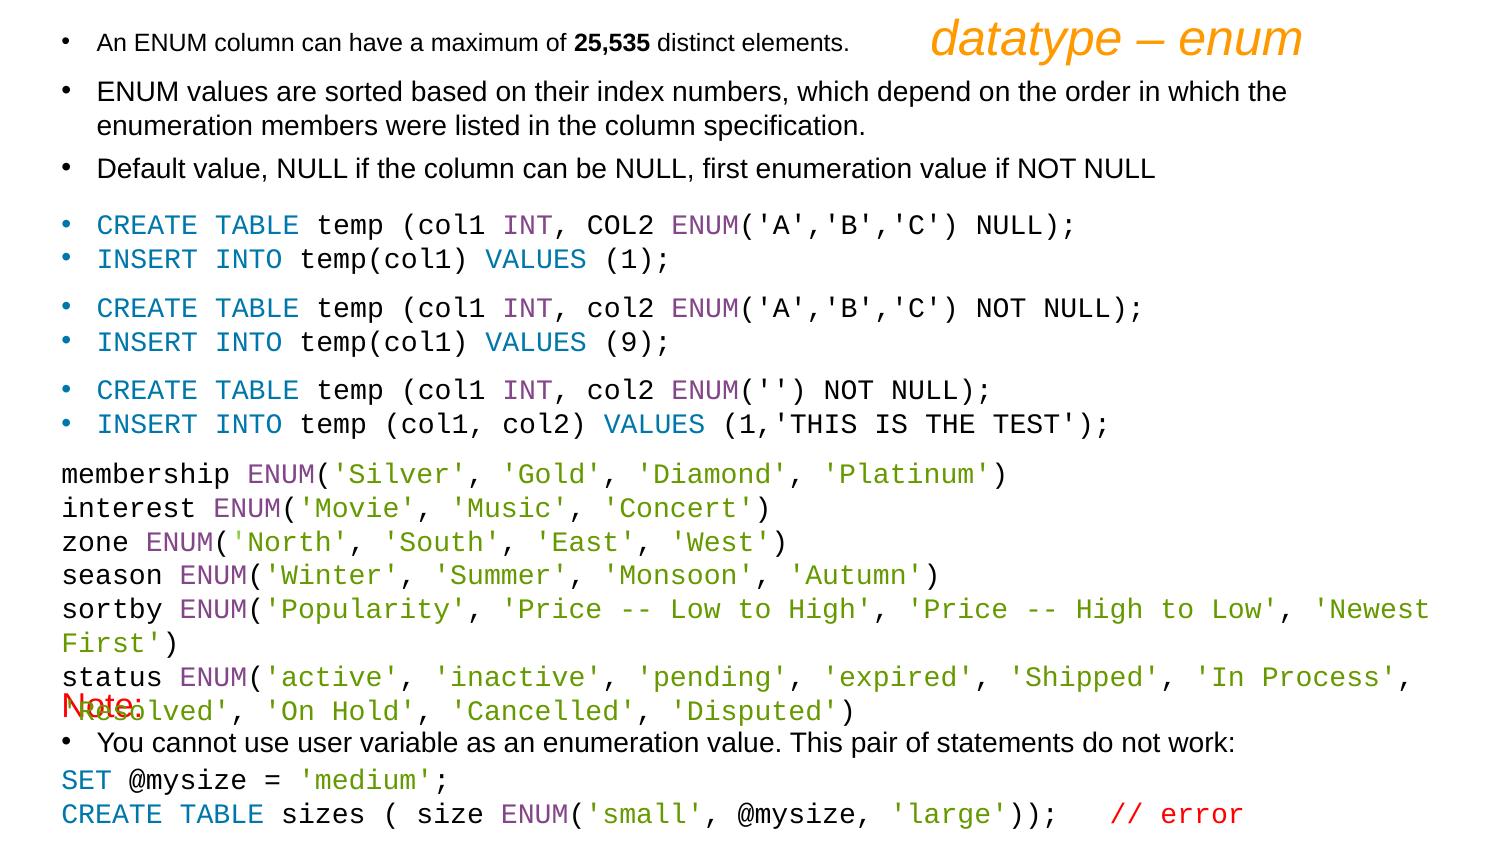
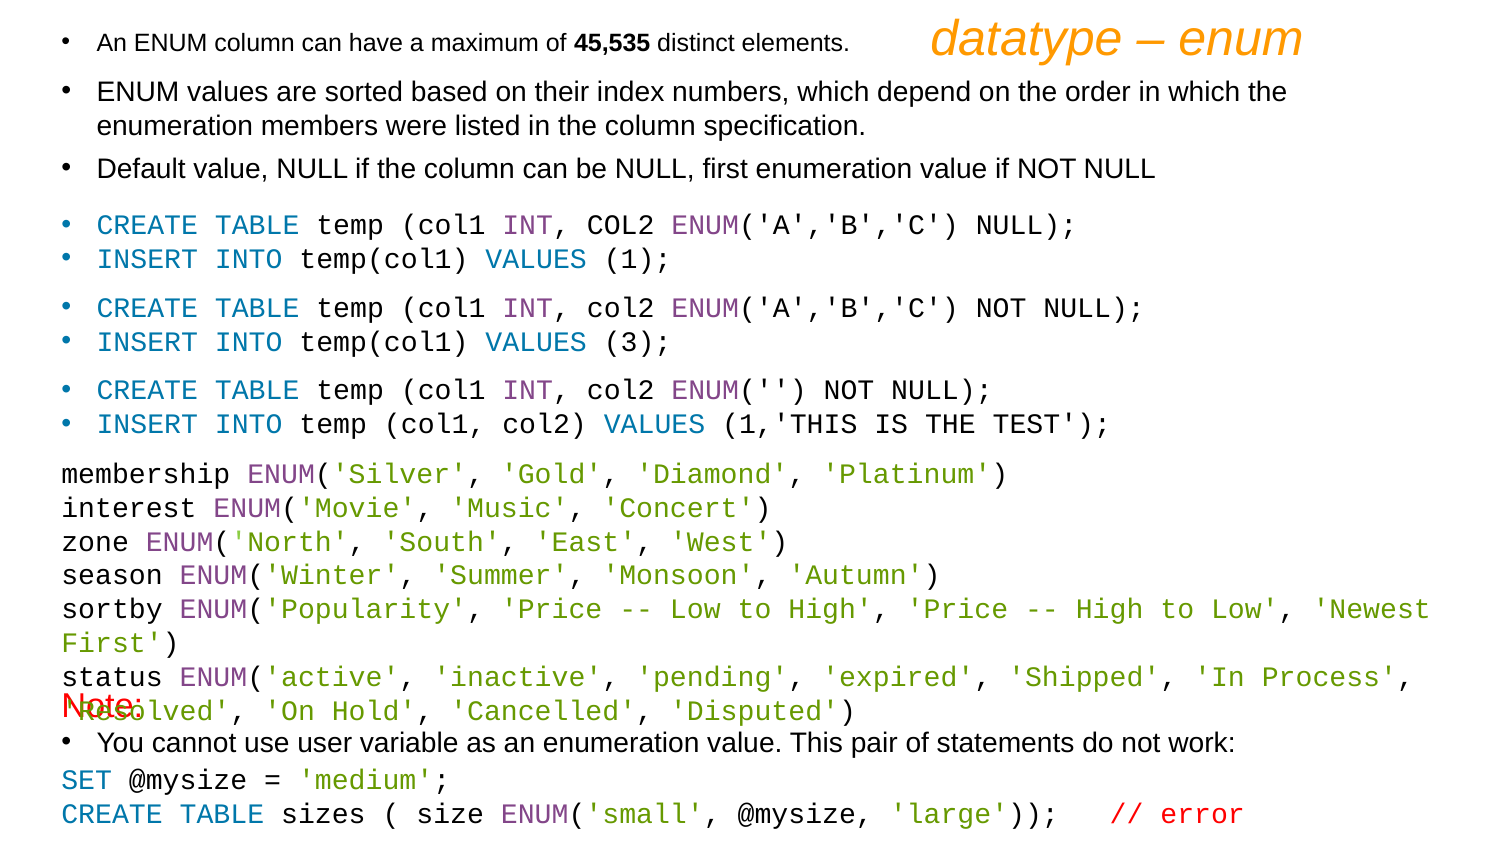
25,535: 25,535 -> 45,535
9: 9 -> 3
